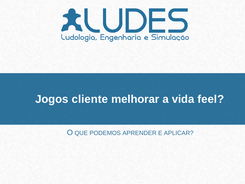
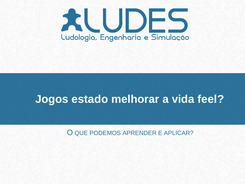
cliente: cliente -> estado
